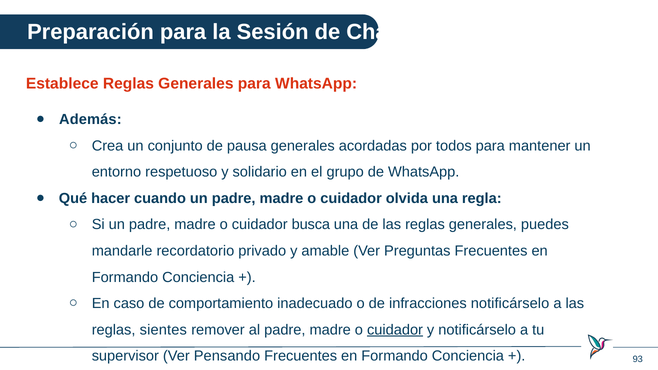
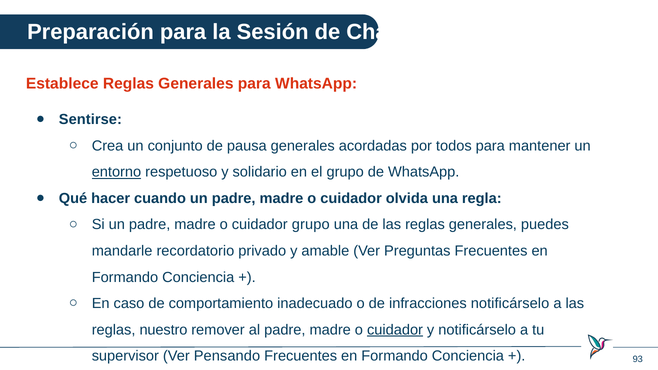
Además: Además -> Sentirse
entorno underline: none -> present
cuidador busca: busca -> grupo
sientes: sientes -> nuestro
